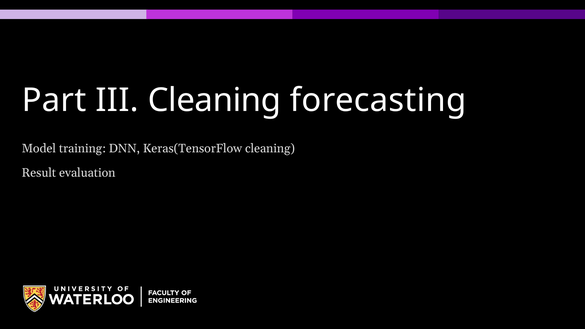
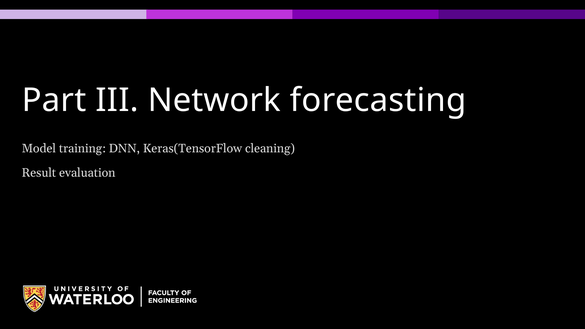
III Cleaning: Cleaning -> Network
